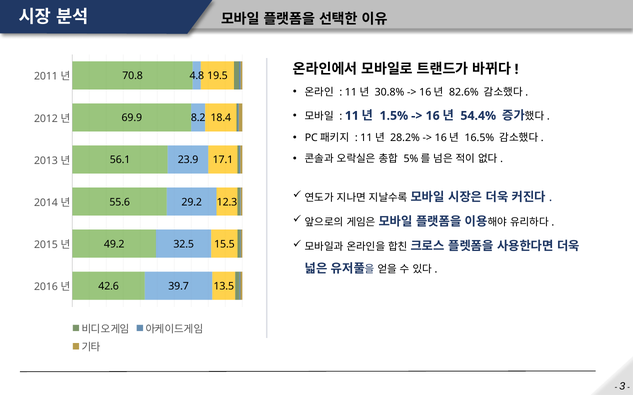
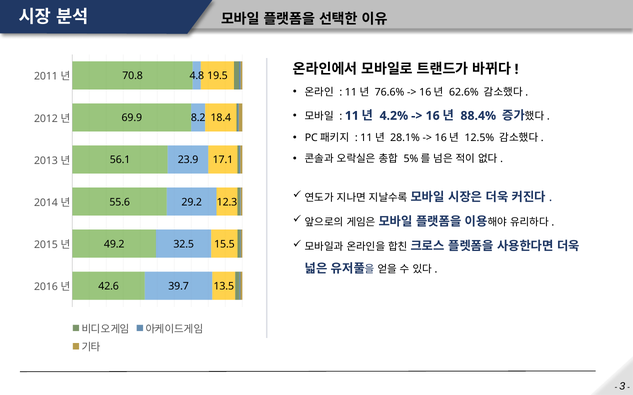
30.8%: 30.8% -> 76.6%
82.6%: 82.6% -> 62.6%
1.5%: 1.5% -> 4.2%
54.4%: 54.4% -> 88.4%
28.2%: 28.2% -> 28.1%
16.5%: 16.5% -> 12.5%
